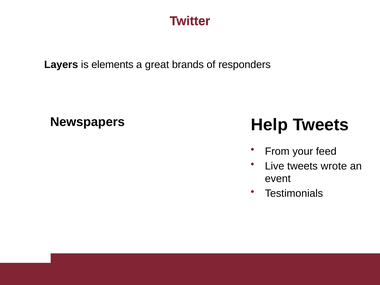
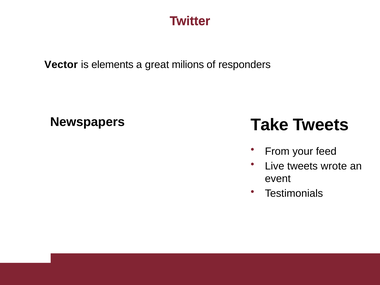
Layers: Layers -> Vector
brands: brands -> milions
Help: Help -> Take
